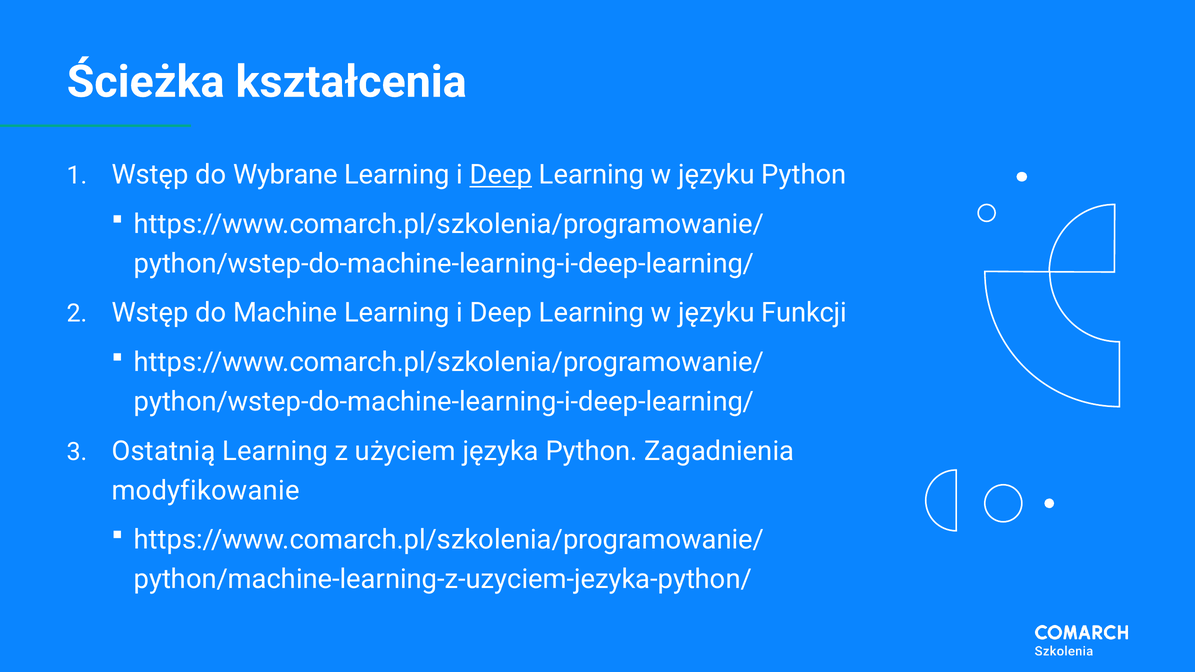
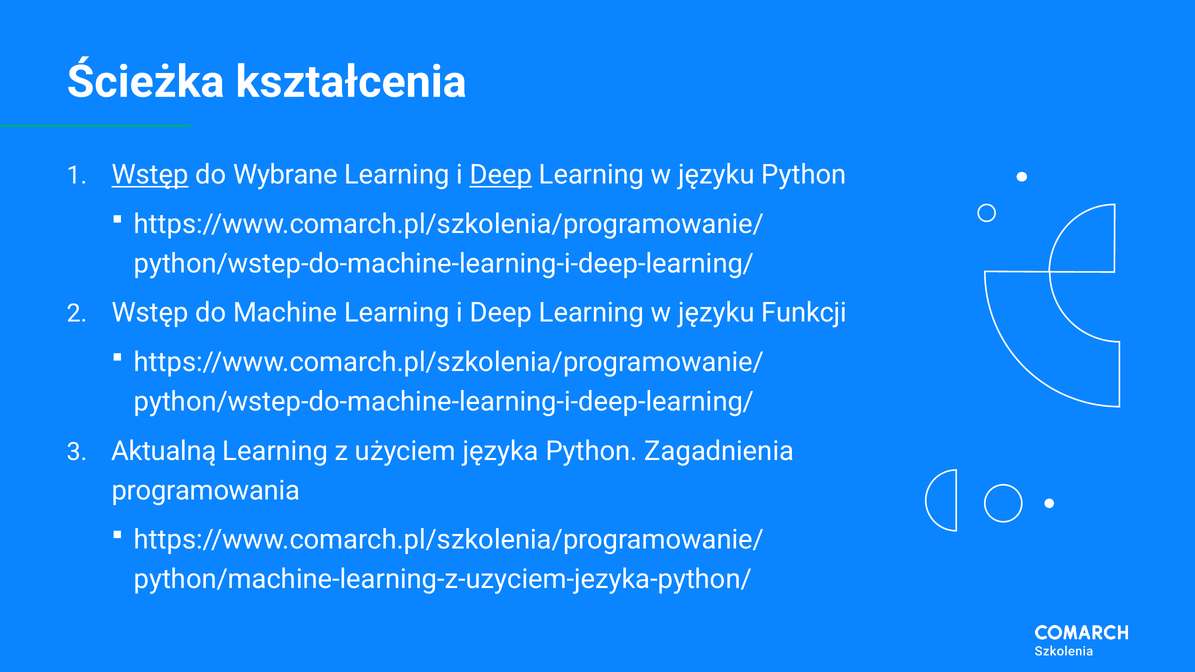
Wstęp at (150, 175) underline: none -> present
Ostatnią: Ostatnią -> Aktualną
modyfikowanie: modyfikowanie -> programowania
